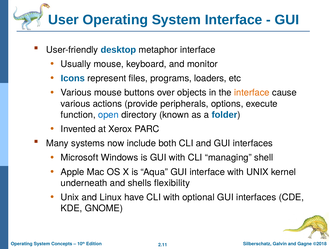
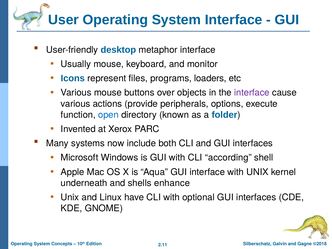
interface at (252, 93) colour: orange -> purple
managing: managing -> according
flexibility: flexibility -> enhance
